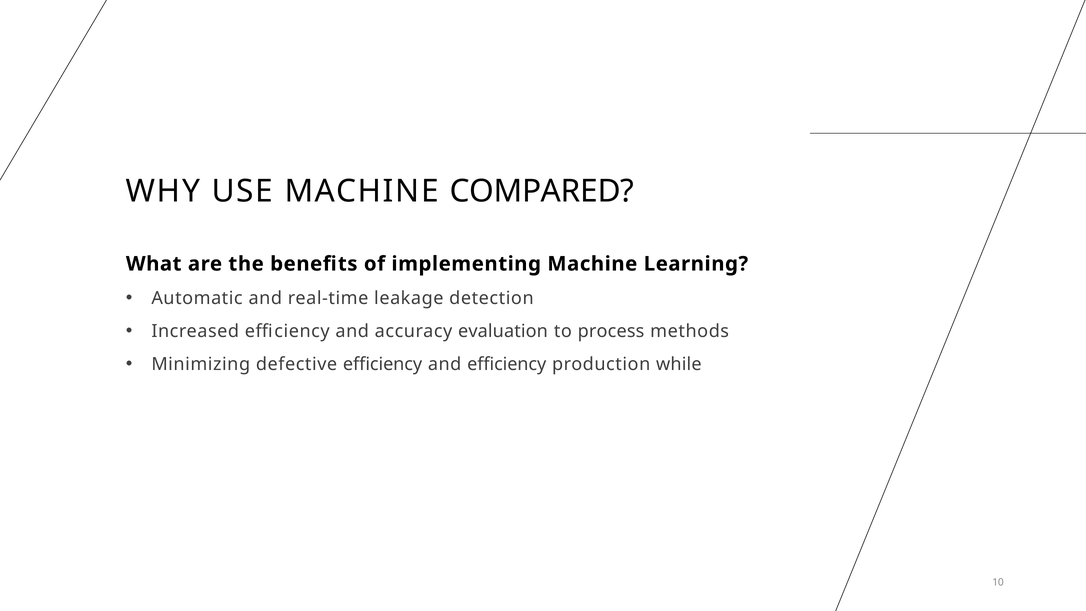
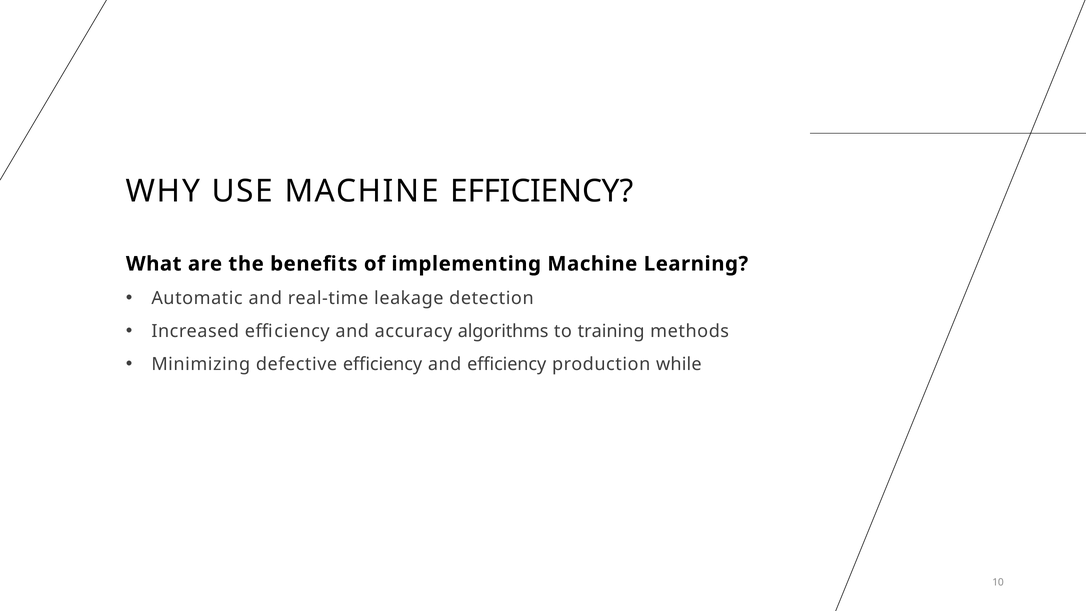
MACHINE COMPARED: COMPARED -> EFFICIENCY
evaluation: evaluation -> algorithms
process: process -> training
